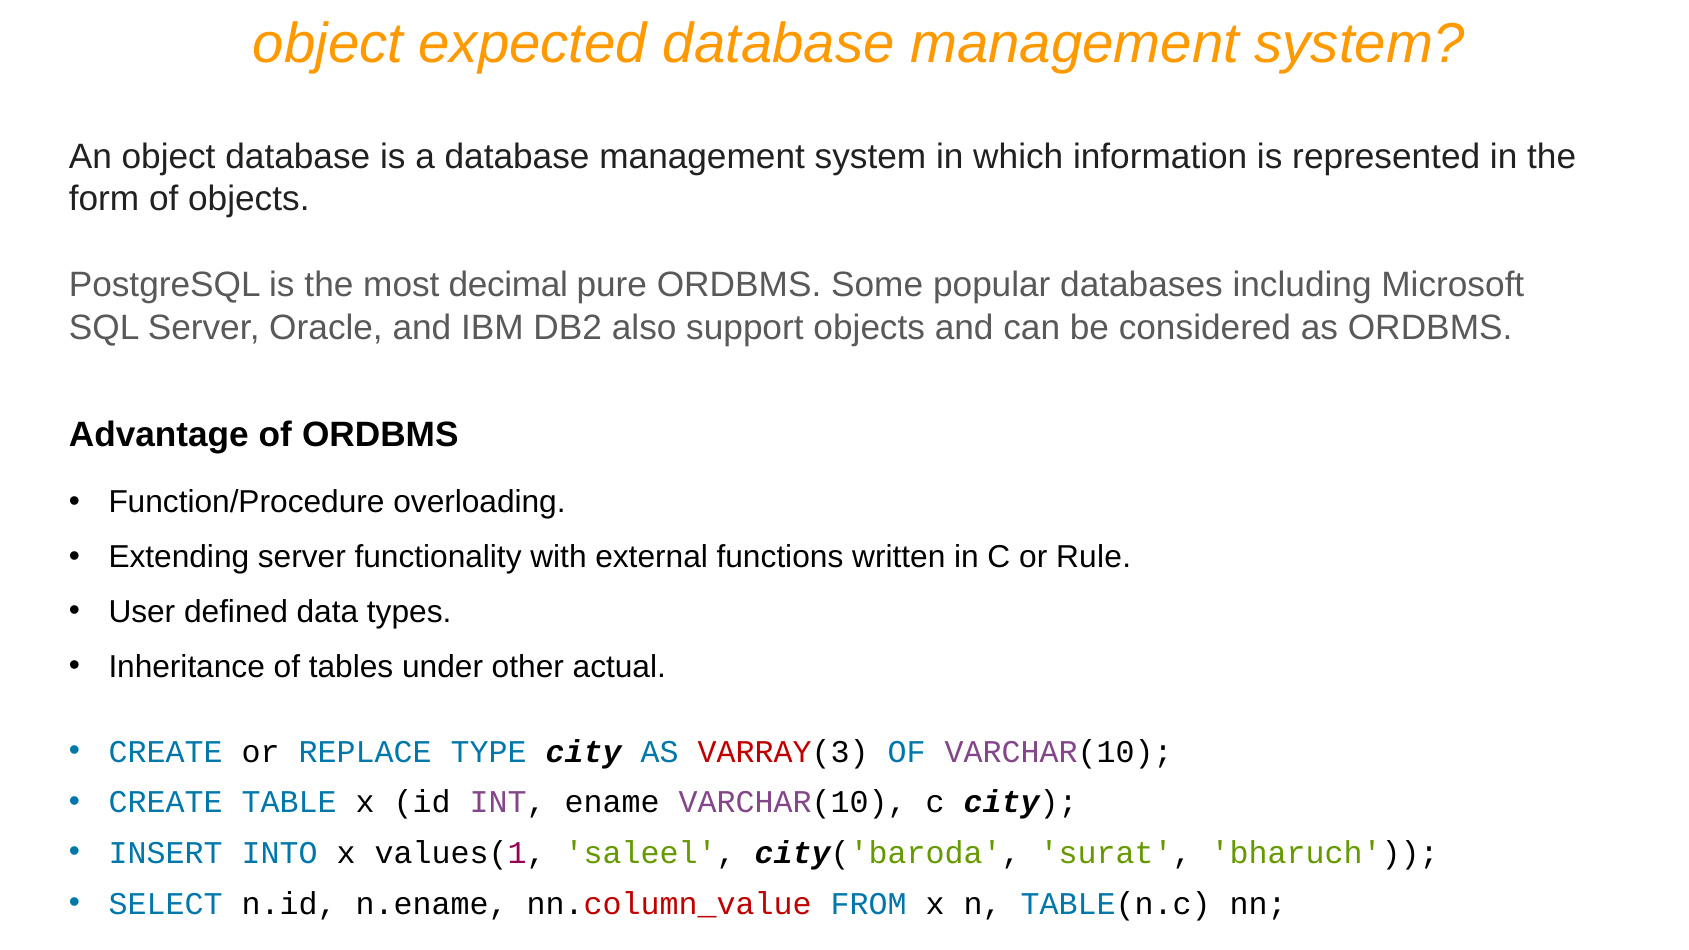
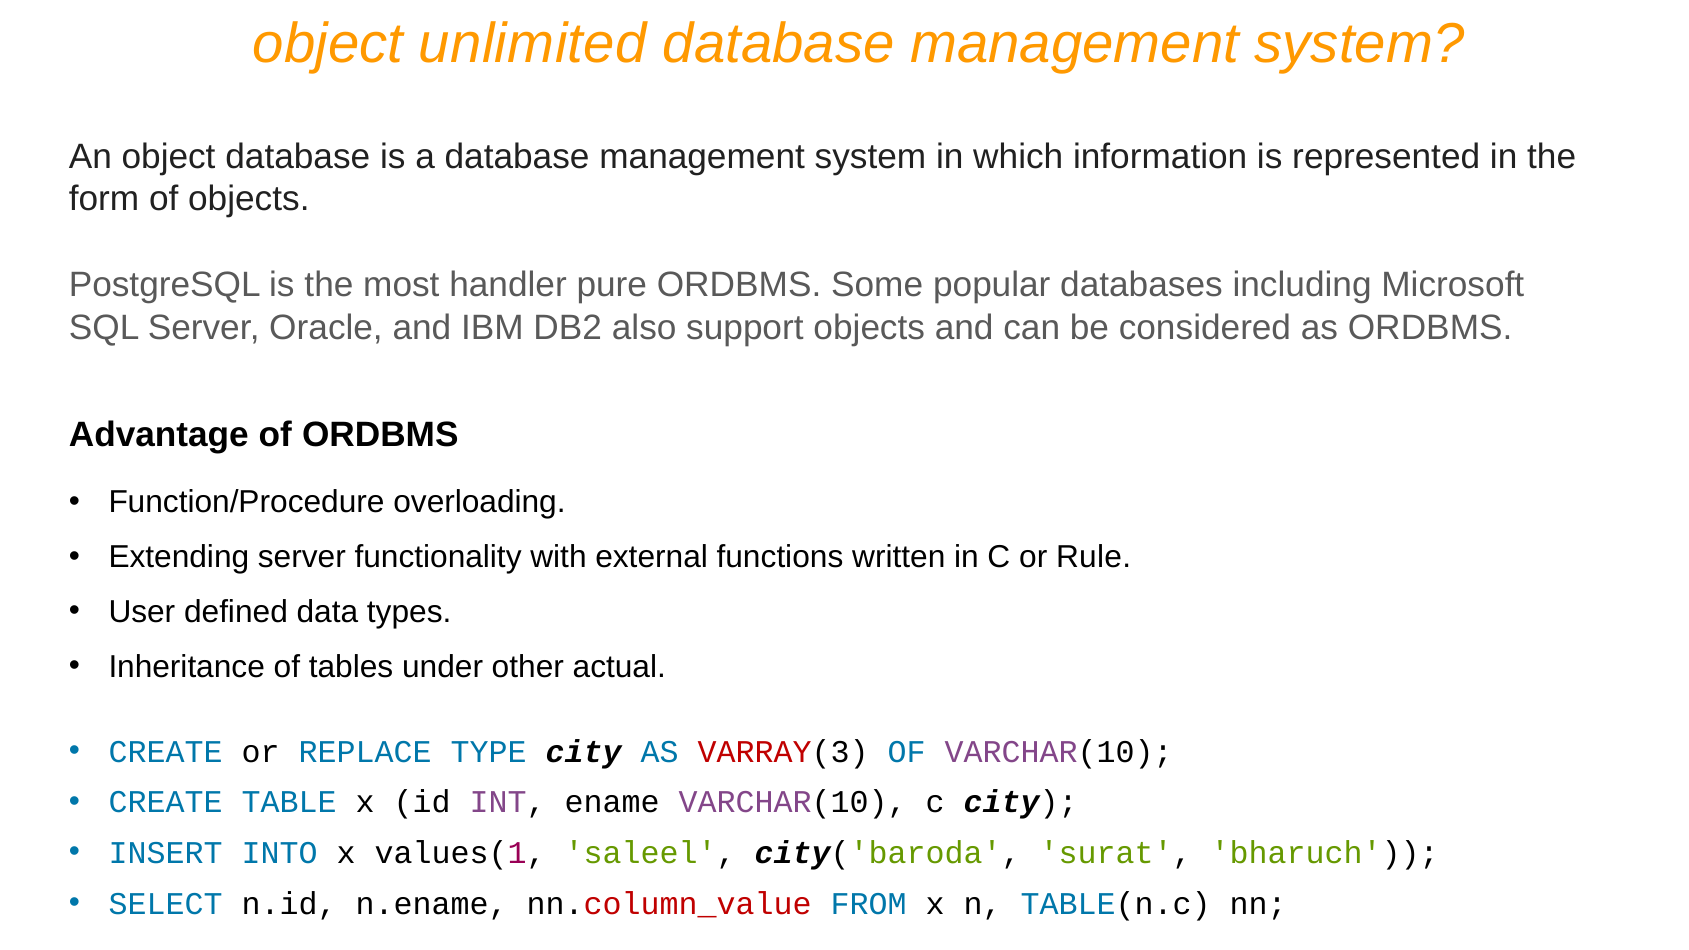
expected: expected -> unlimited
decimal: decimal -> handler
